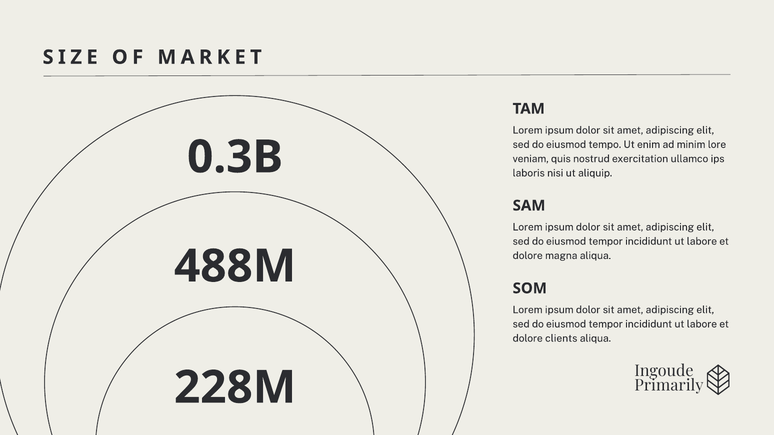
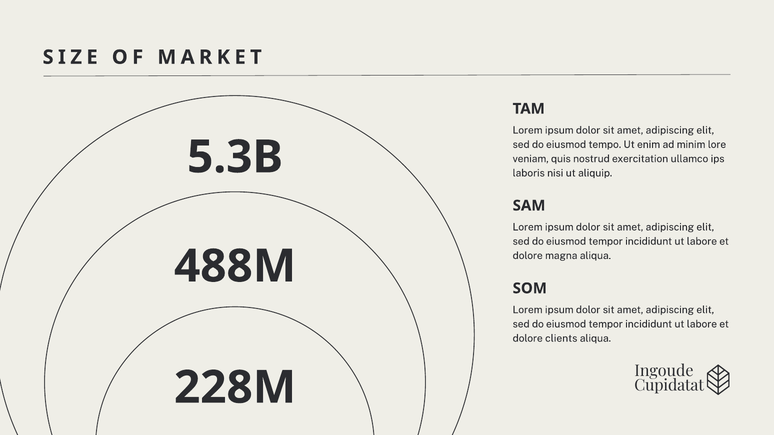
0.3B: 0.3B -> 5.3B
Primarily: Primarily -> Cupidatat
